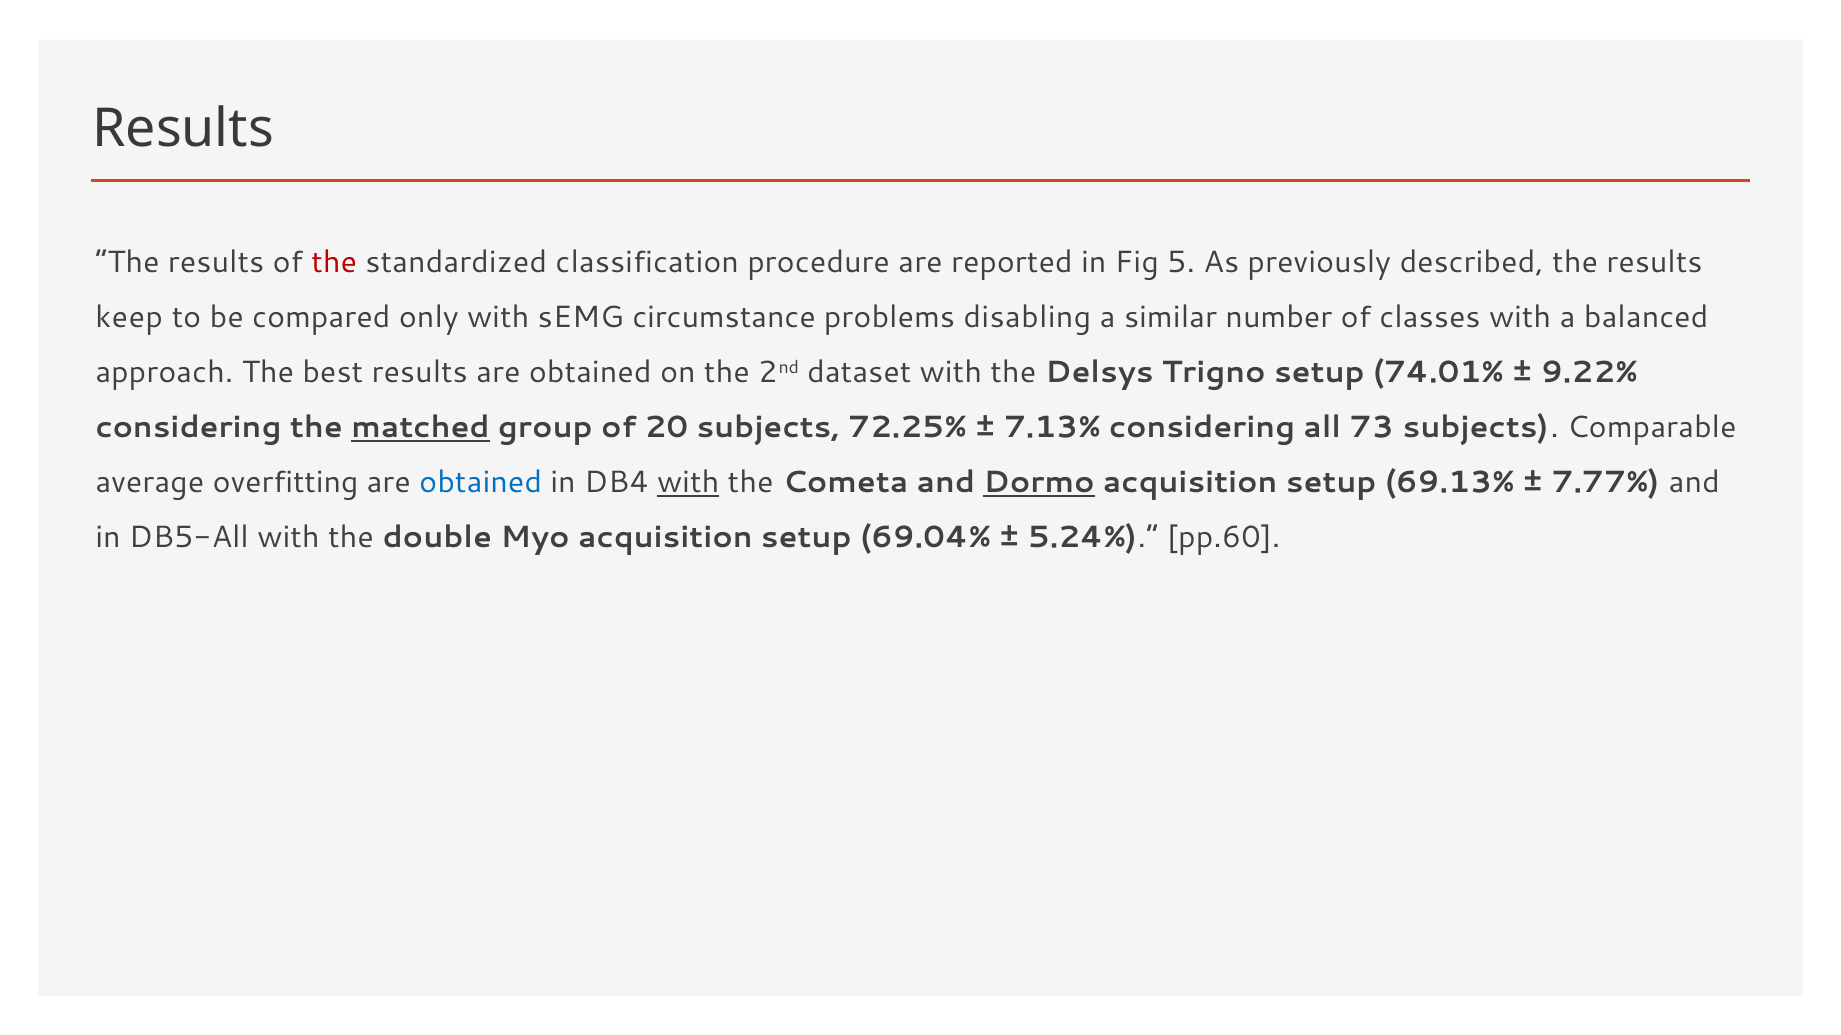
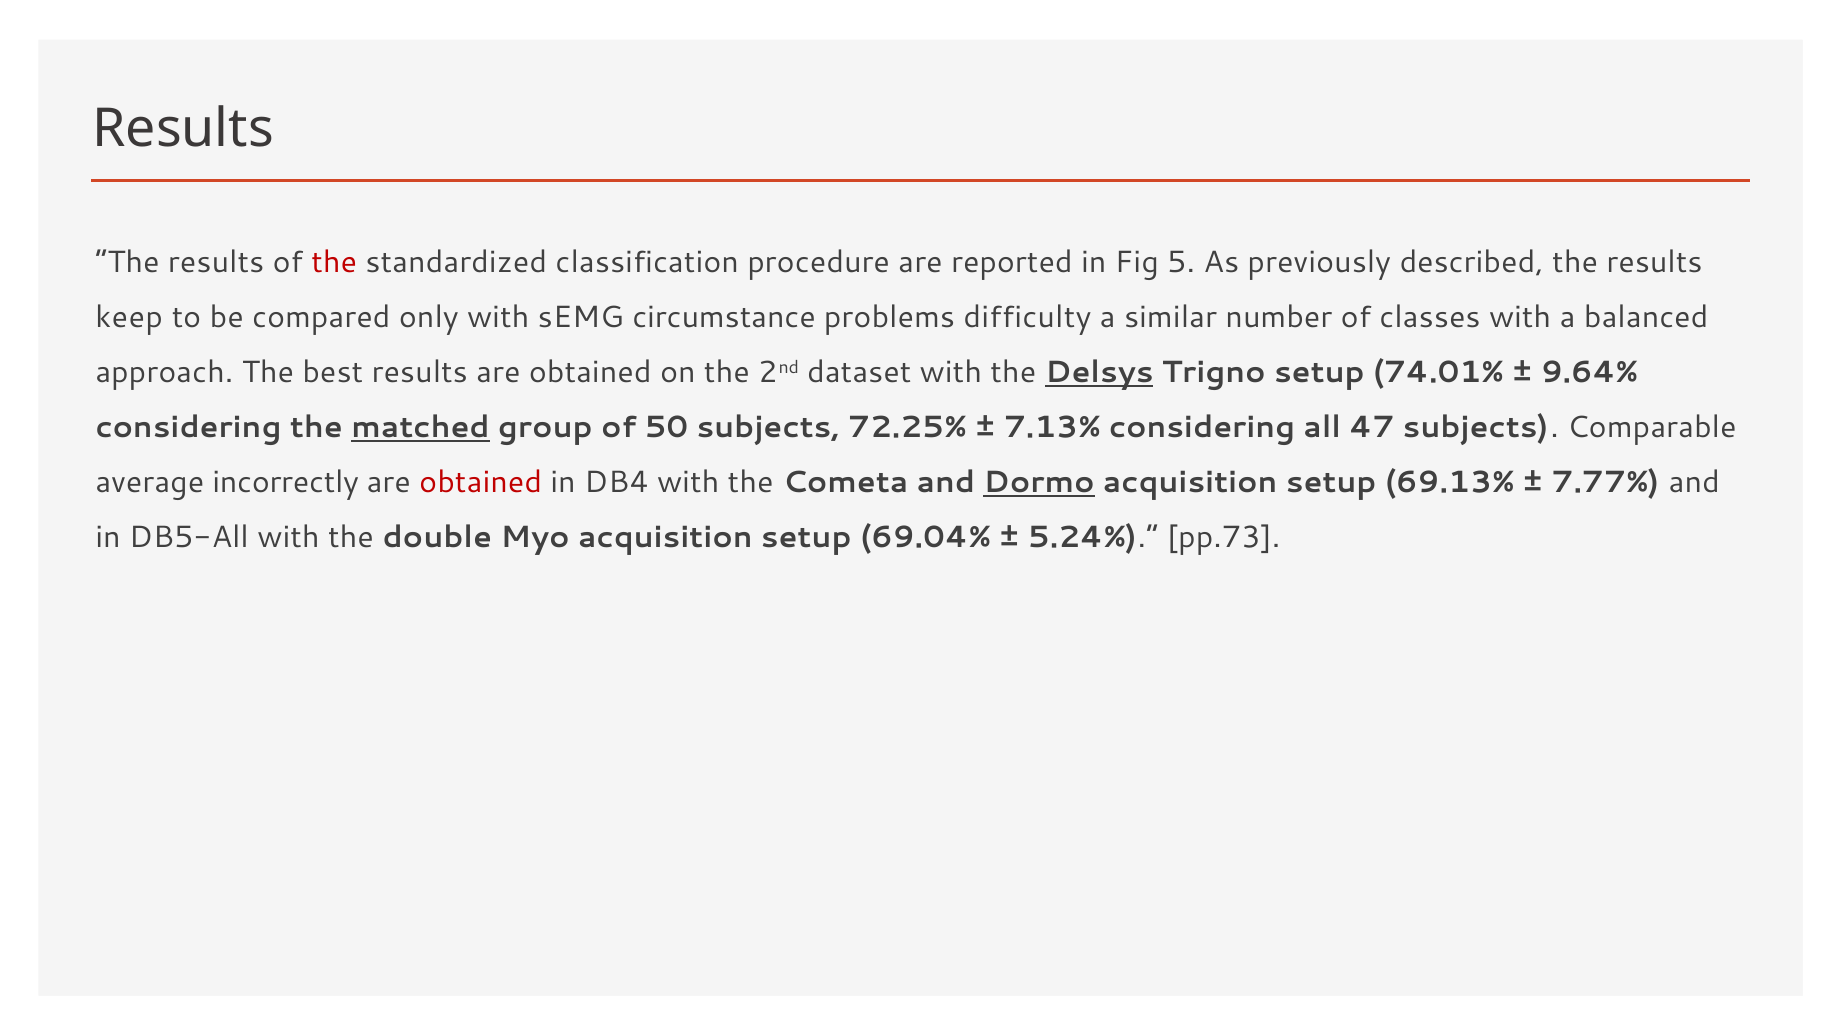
disabling: disabling -> difficulty
Delsys underline: none -> present
9.22%: 9.22% -> 9.64%
20: 20 -> 50
73: 73 -> 47
overfitting: overfitting -> incorrectly
obtained at (481, 483) colour: blue -> red
with at (688, 483) underline: present -> none
pp.60: pp.60 -> pp.73
